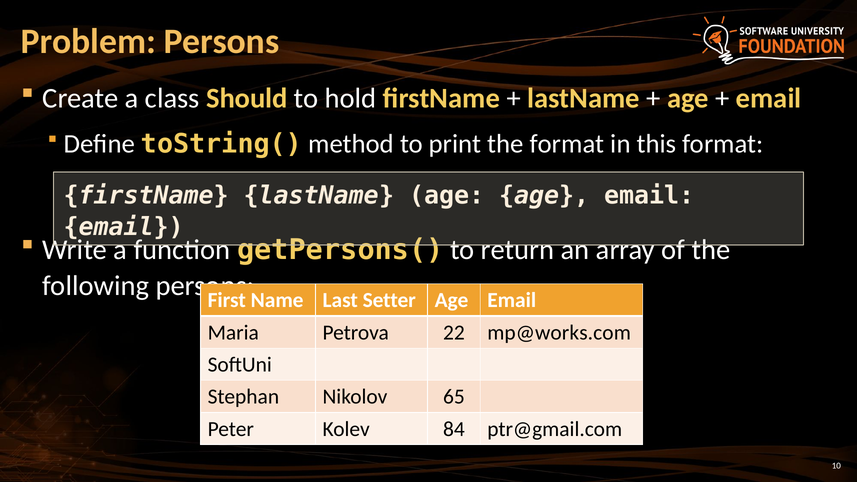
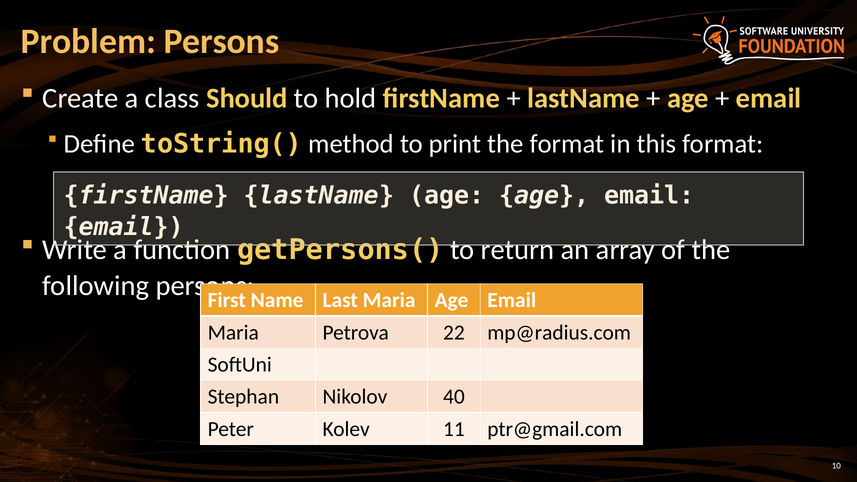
Last Setter: Setter -> Maria
mp@works.com: mp@works.com -> mp@radius.com
65: 65 -> 40
84: 84 -> 11
